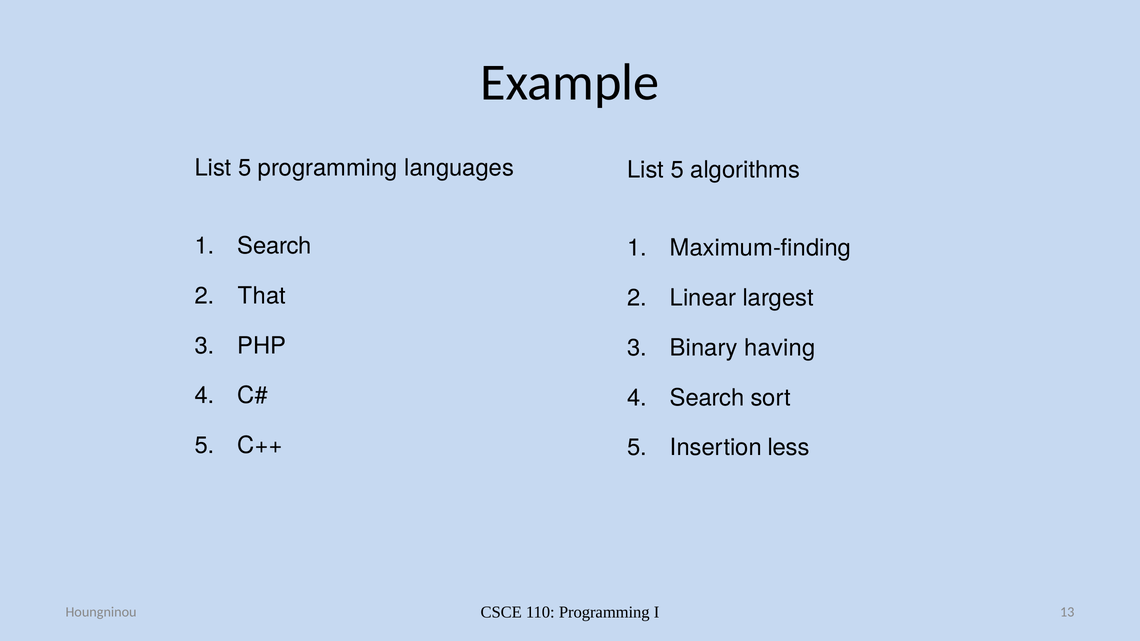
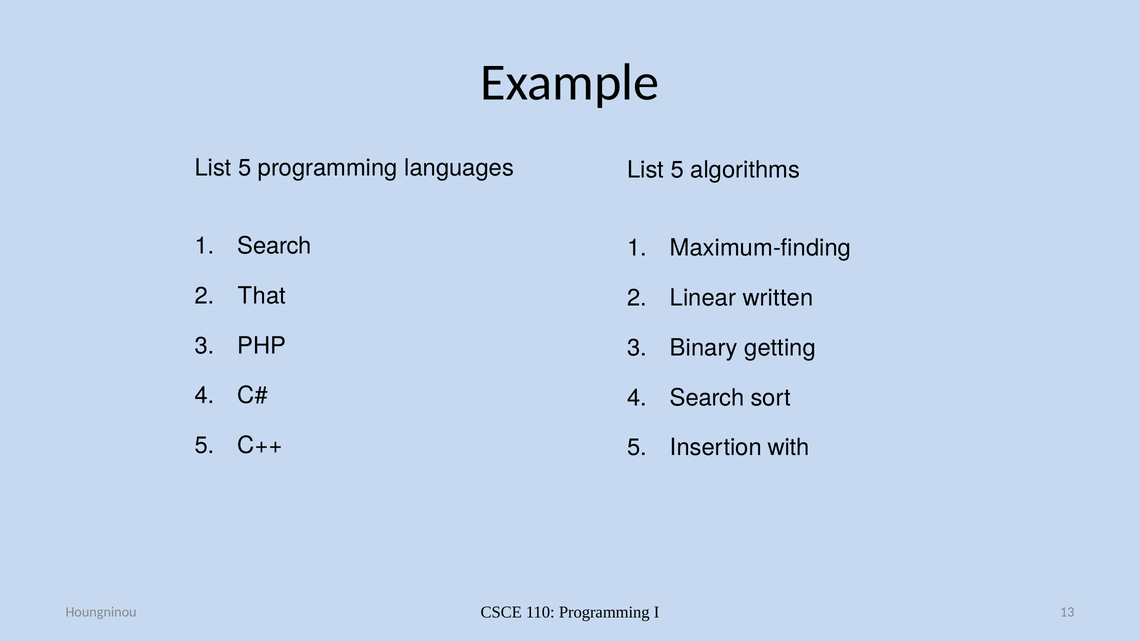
largest: largest -> written
having: having -> getting
less: less -> with
